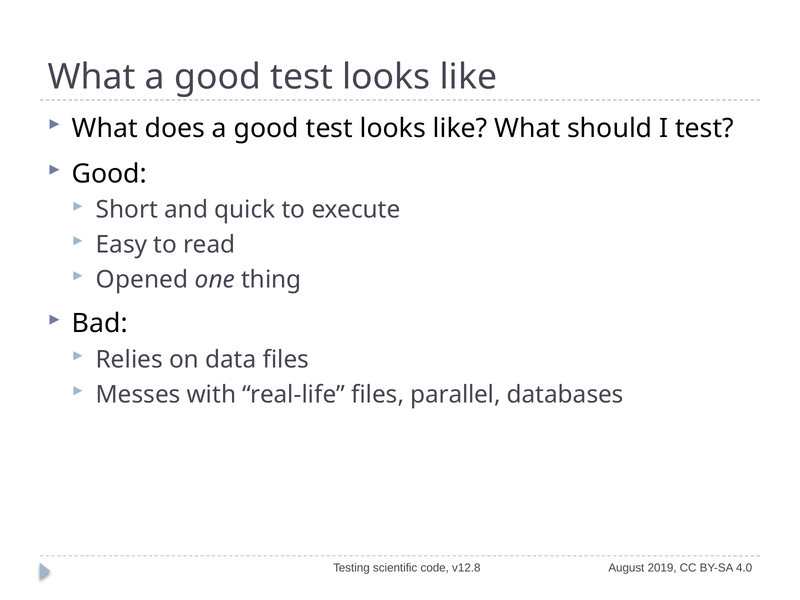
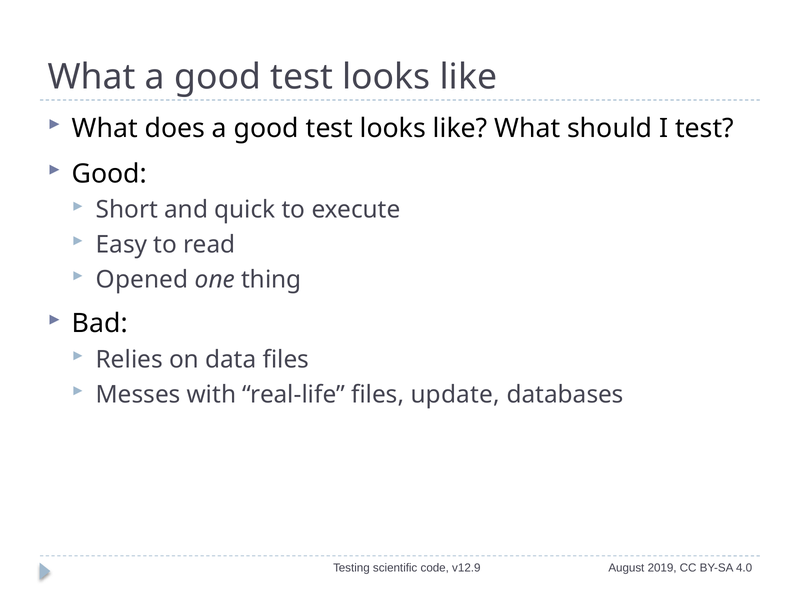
parallel: parallel -> update
v12.8: v12.8 -> v12.9
